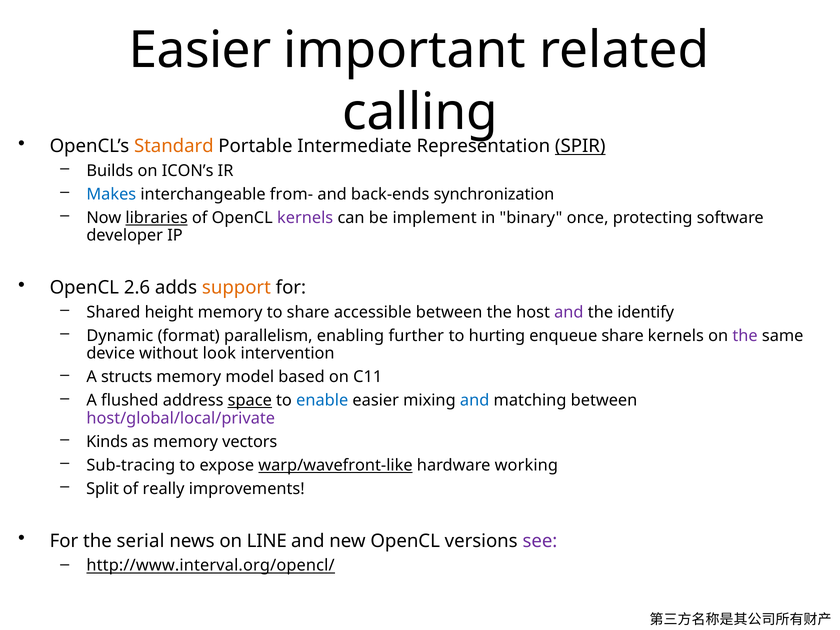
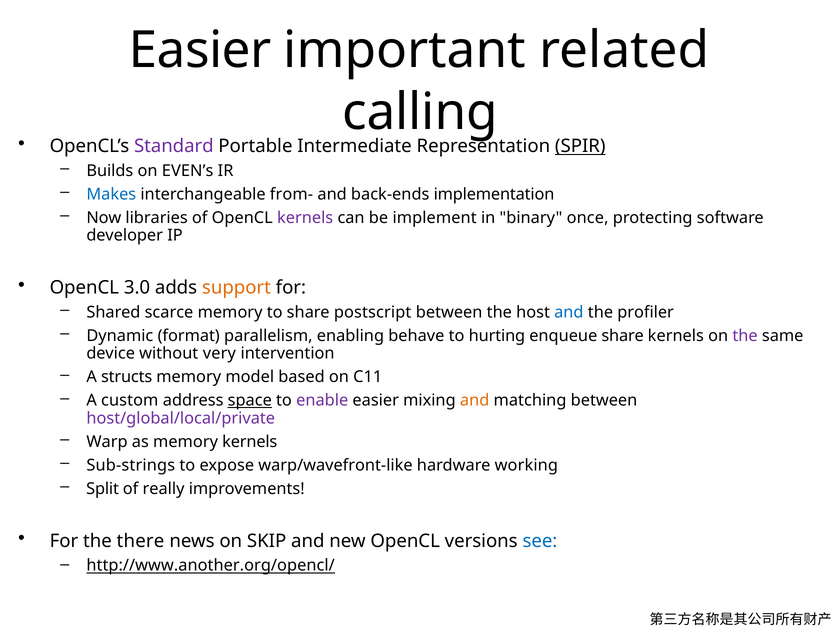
Standard colour: orange -> purple
ICON’s: ICON’s -> EVEN’s
synchronization: synchronization -> implementation
libraries underline: present -> none
2.6: 2.6 -> 3.0
height: height -> scarce
accessible: accessible -> postscript
and at (569, 312) colour: purple -> blue
identify: identify -> profiler
further: further -> behave
look: look -> very
flushed: flushed -> custom
enable colour: blue -> purple
and at (475, 401) colour: blue -> orange
Kinds: Kinds -> Warp
memory vectors: vectors -> kernels
Sub-tracing: Sub-tracing -> Sub-strings
warp/wavefront-like underline: present -> none
serial: serial -> there
LINE: LINE -> SKIP
see colour: purple -> blue
http://www.interval.org/opencl/: http://www.interval.org/opencl/ -> http://www.another.org/opencl/
